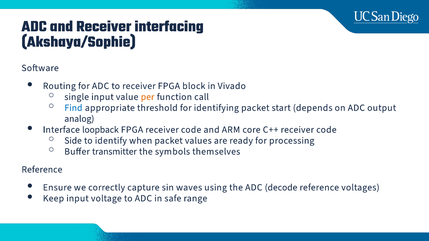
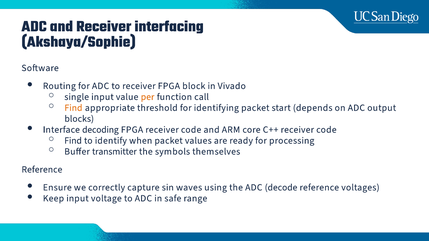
Find at (73, 108) colour: blue -> orange
analog: analog -> blocks
loopback: loopback -> decoding
Side at (73, 141): Side -> Find
